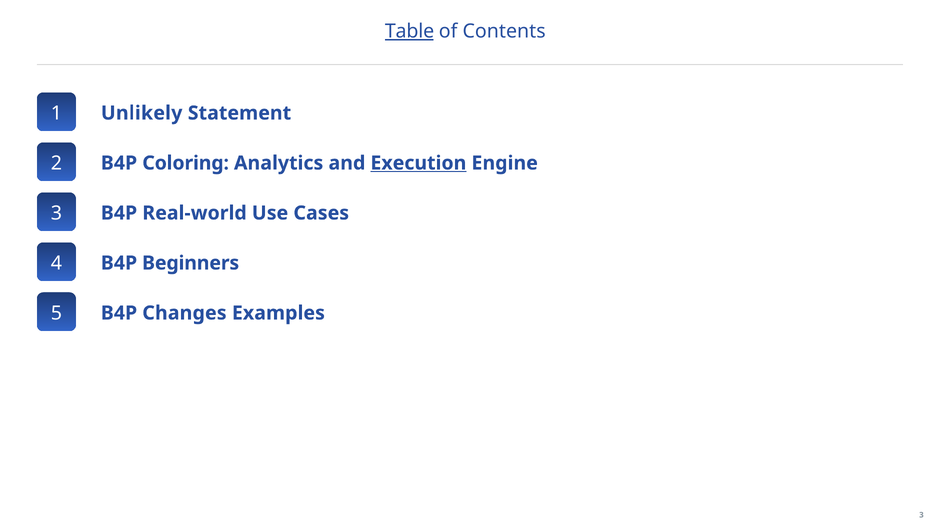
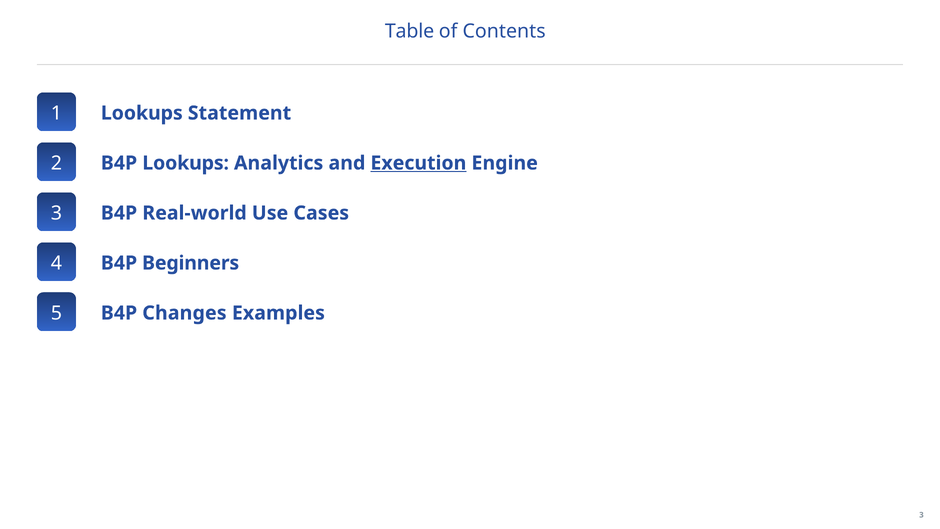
Table underline: present -> none
Unlikely at (142, 113): Unlikely -> Lookups
B4P Coloring: Coloring -> Lookups
